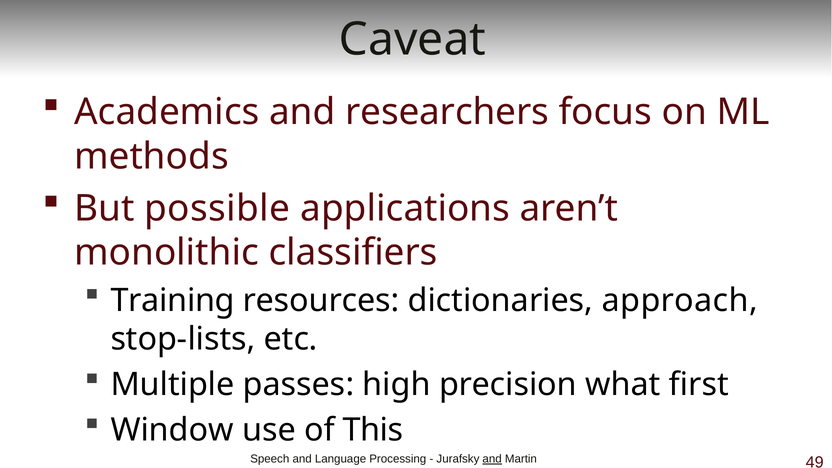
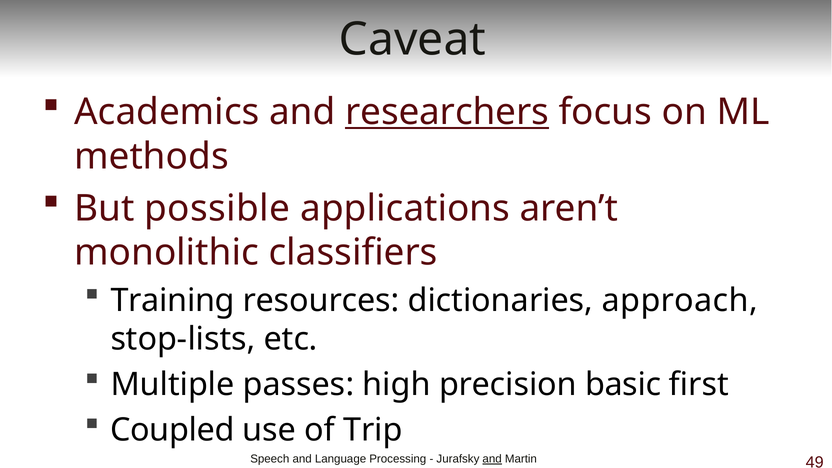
researchers underline: none -> present
what: what -> basic
Window: Window -> Coupled
This: This -> Trip
